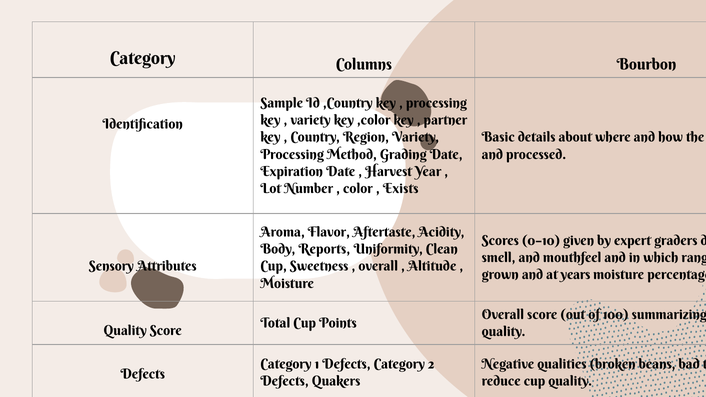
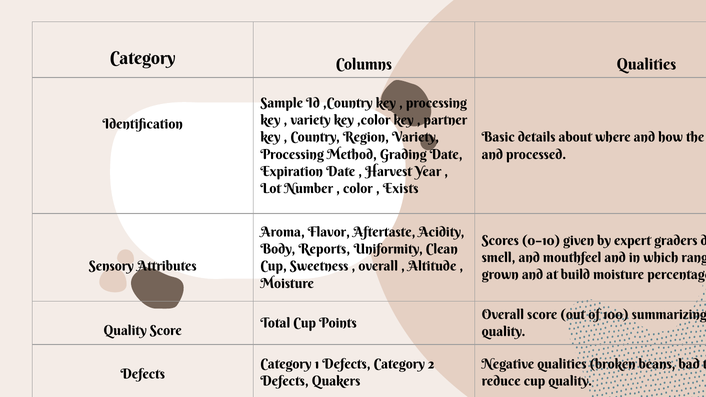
Columns Bourbon: Bourbon -> Qualities
years: years -> build
